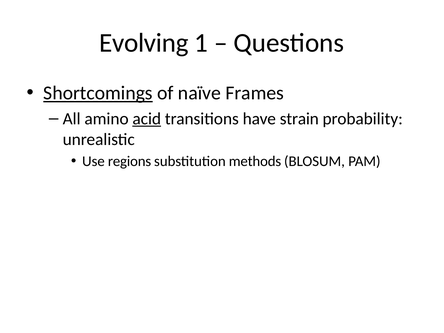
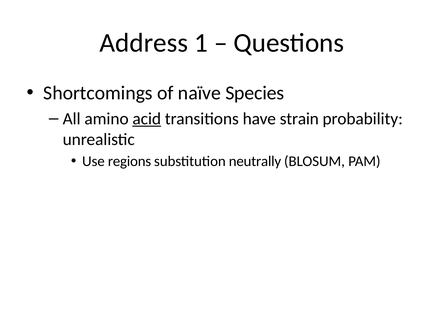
Evolving: Evolving -> Address
Shortcomings underline: present -> none
Frames: Frames -> Species
methods: methods -> neutrally
